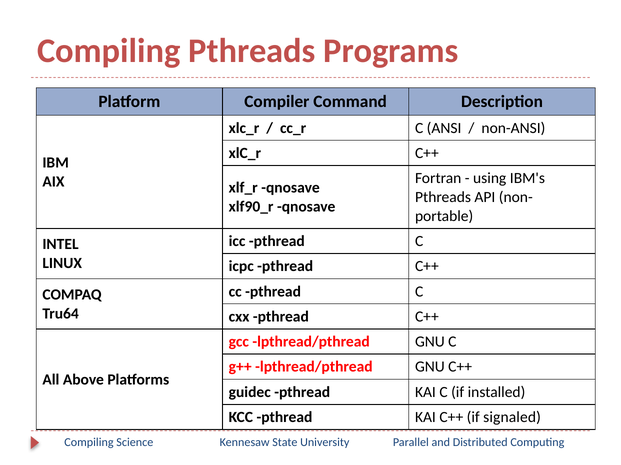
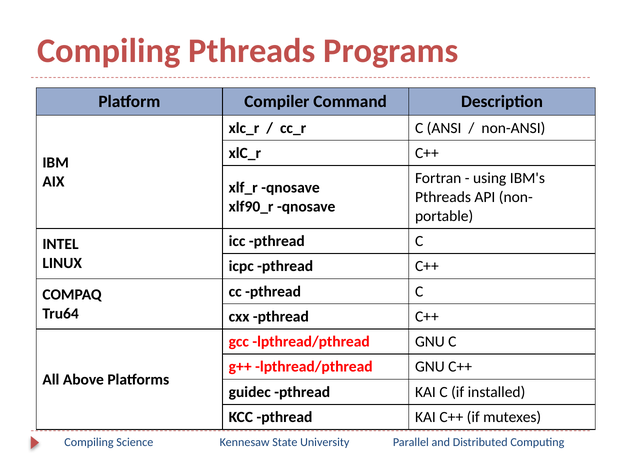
signaled: signaled -> mutexes
